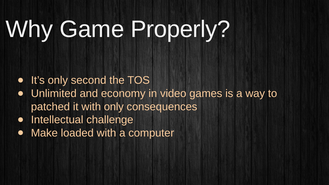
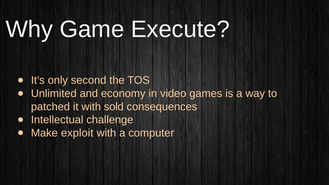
Properly: Properly -> Execute
with only: only -> sold
loaded: loaded -> exploit
